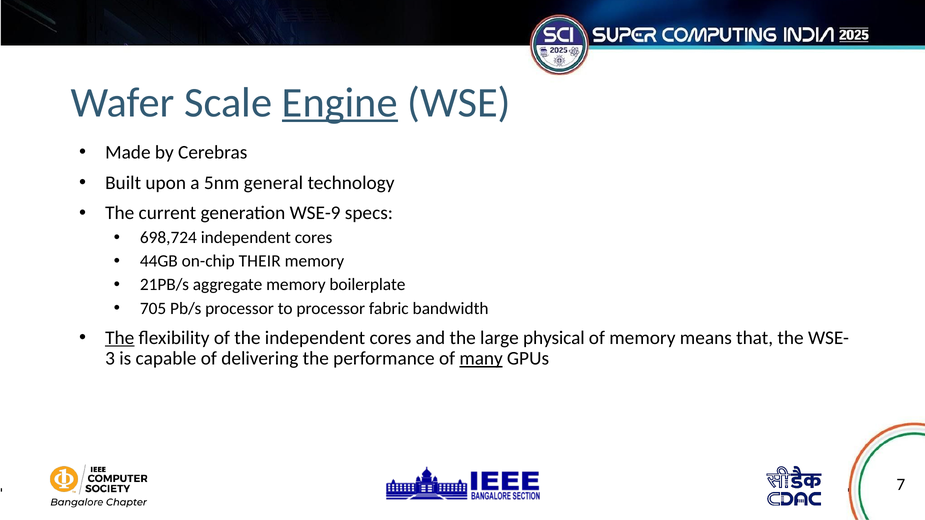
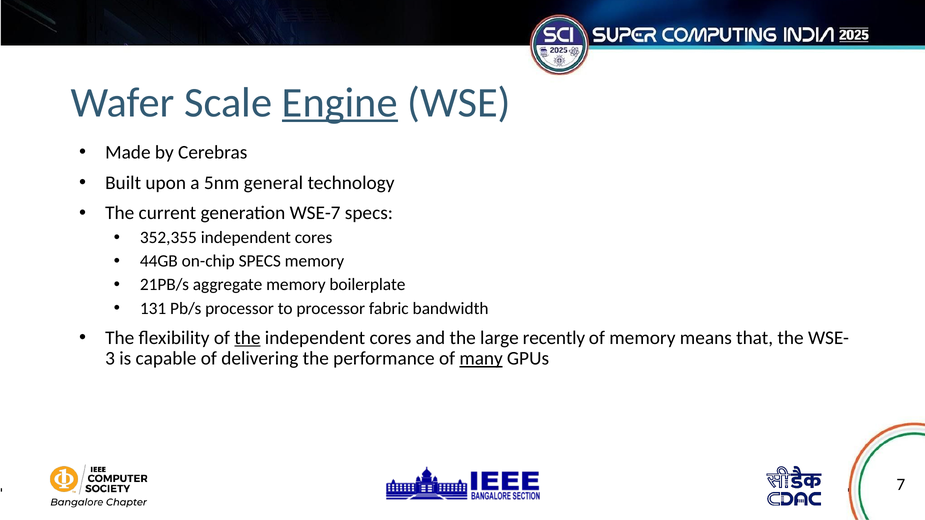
WSE-9: WSE-9 -> WSE-7
698,724: 698,724 -> 352,355
on-chip THEIR: THEIR -> SPECS
705: 705 -> 131
The at (120, 338) underline: present -> none
the at (247, 338) underline: none -> present
physical: physical -> recently
